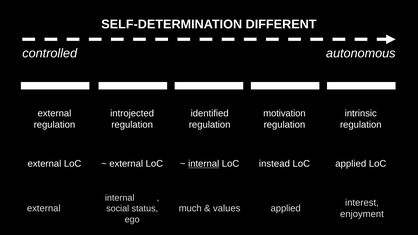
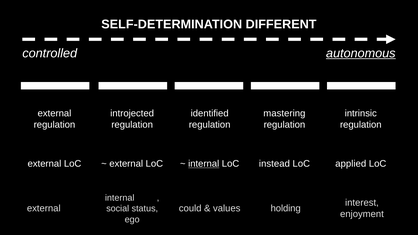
autonomous underline: none -> present
motivation: motivation -> mastering
much: much -> could
values applied: applied -> holding
